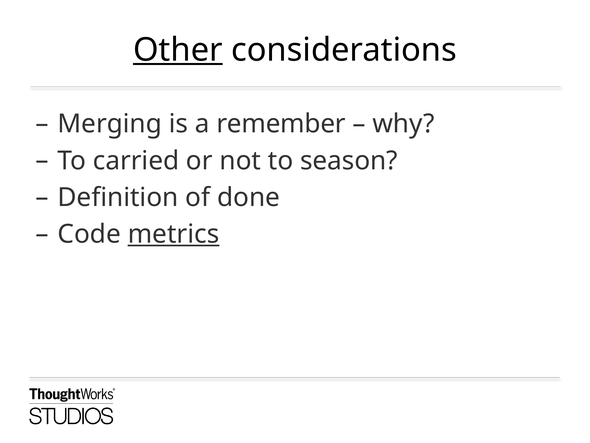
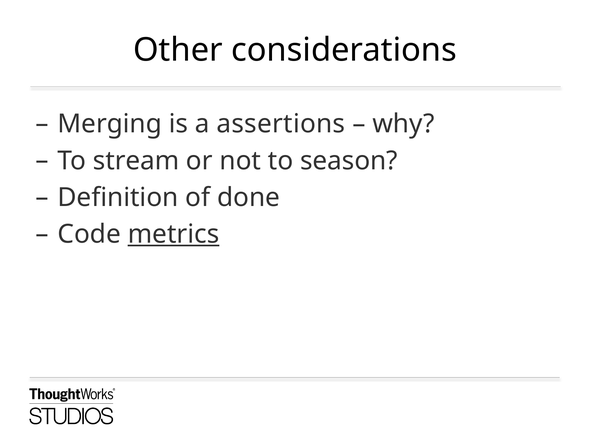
Other underline: present -> none
remember: remember -> assertions
carried: carried -> stream
